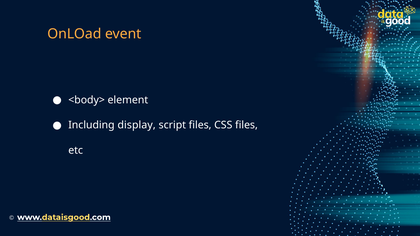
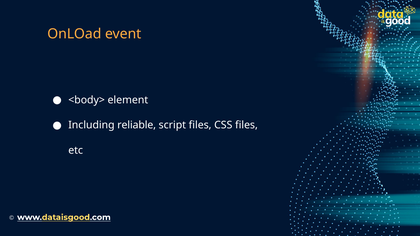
display: display -> reliable
